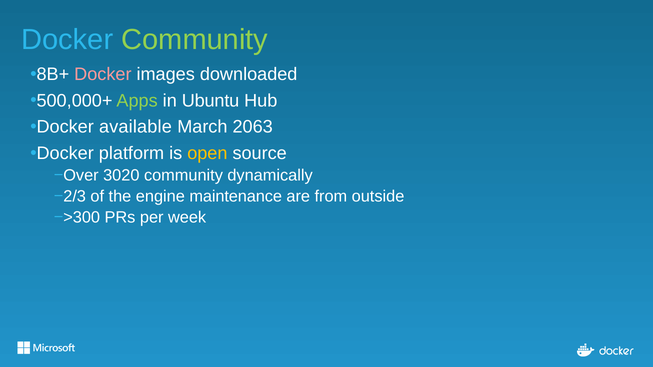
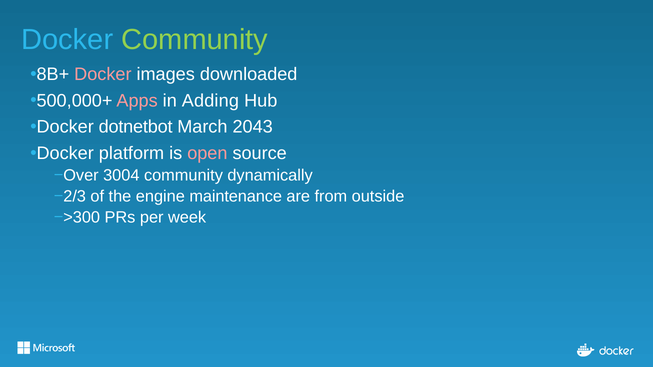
Apps colour: light green -> pink
Ubuntu: Ubuntu -> Adding
available: available -> dotnetbot
2063: 2063 -> 2043
open colour: yellow -> pink
3020: 3020 -> 3004
